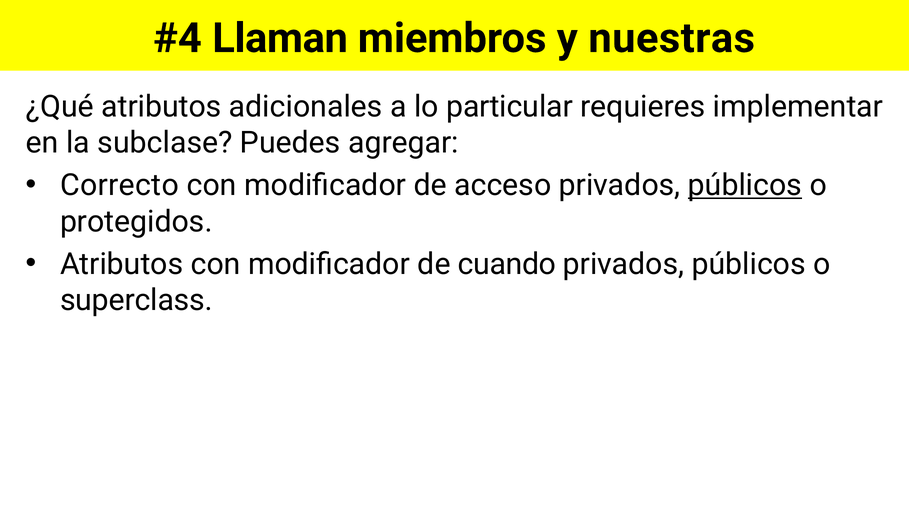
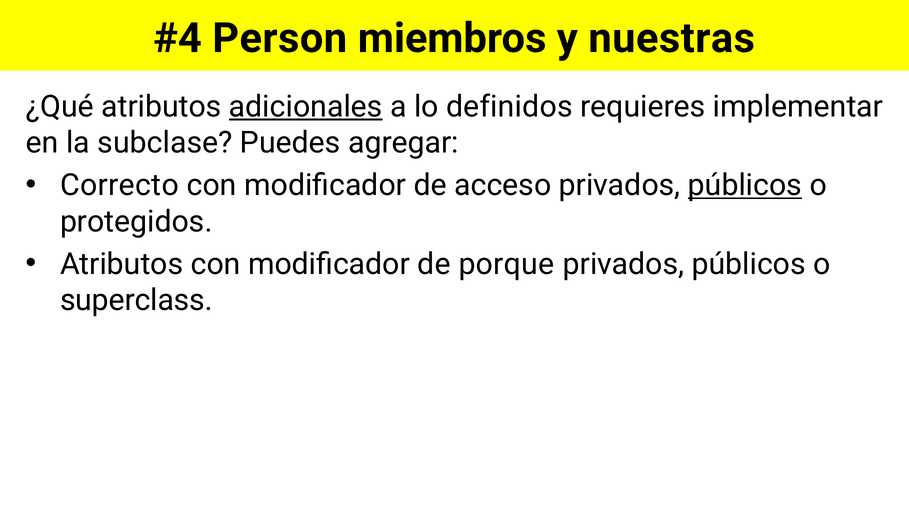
Llaman: Llaman -> Person
adicionales underline: none -> present
particular: particular -> definidos
cuando: cuando -> porque
